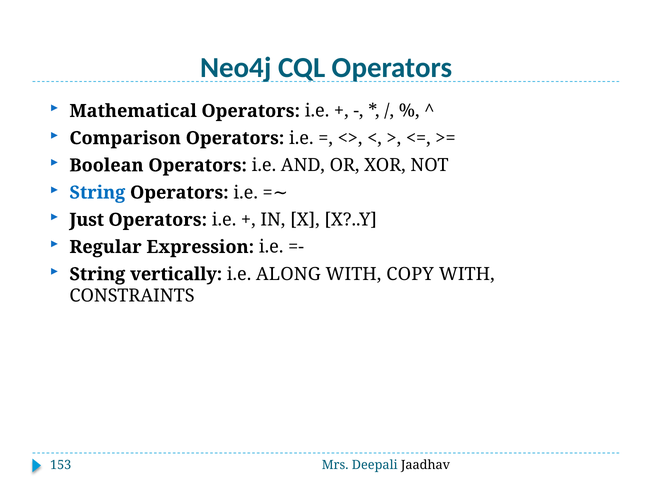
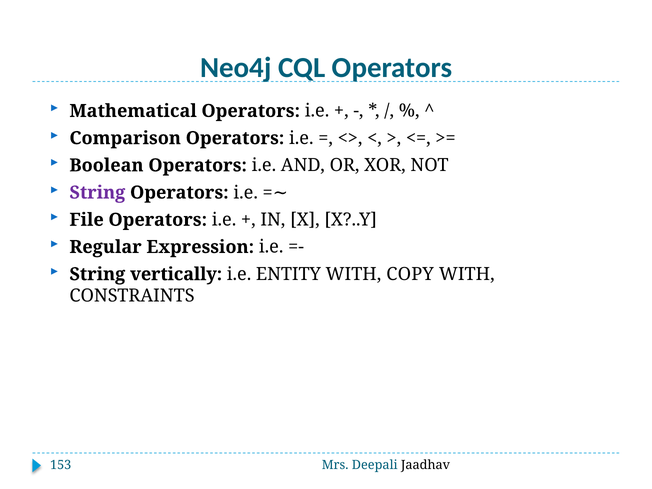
String at (97, 193) colour: blue -> purple
Just: Just -> File
ALONG: ALONG -> ENTITY
